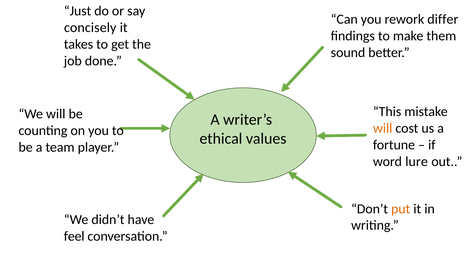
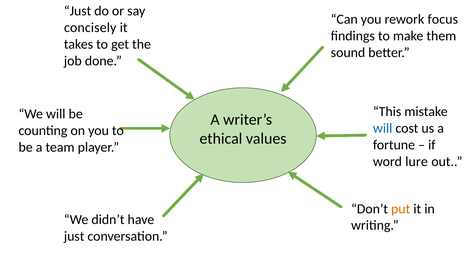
differ: differ -> focus
will at (383, 128) colour: orange -> blue
feel at (74, 236): feel -> just
